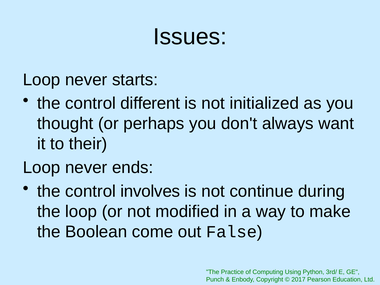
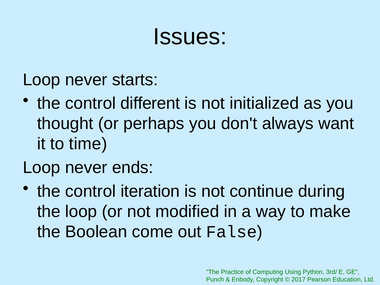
their: their -> time
involves: involves -> iteration
